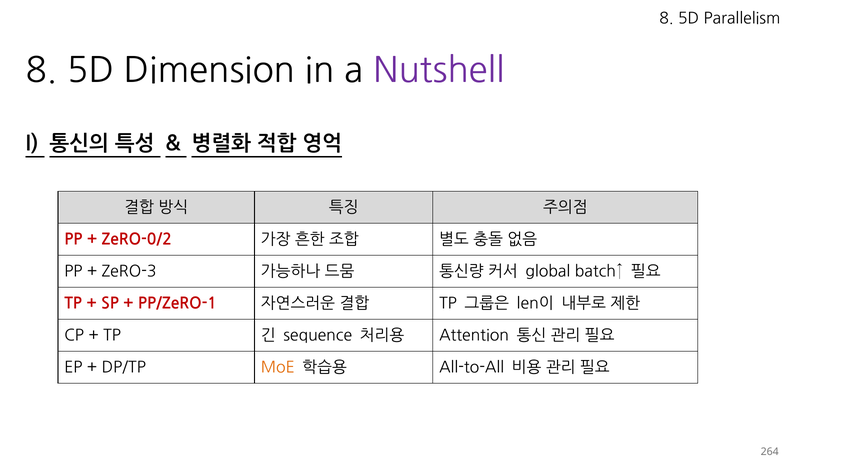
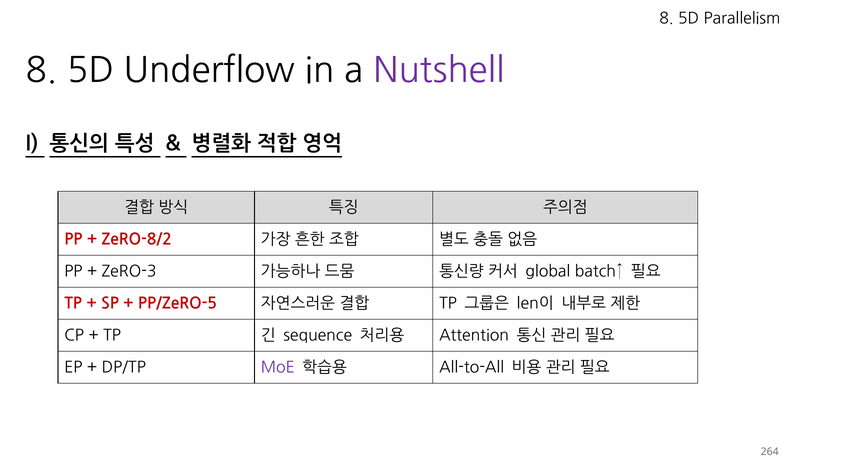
Dimension: Dimension -> Underflow
ZeRO-0/2: ZeRO-0/2 -> ZeRO-8/2
PP/ZeRO-1: PP/ZeRO-1 -> PP/ZeRO-5
MoE colour: orange -> purple
